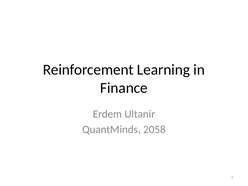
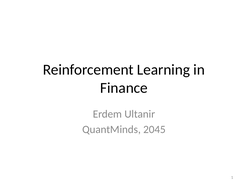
2058: 2058 -> 2045
